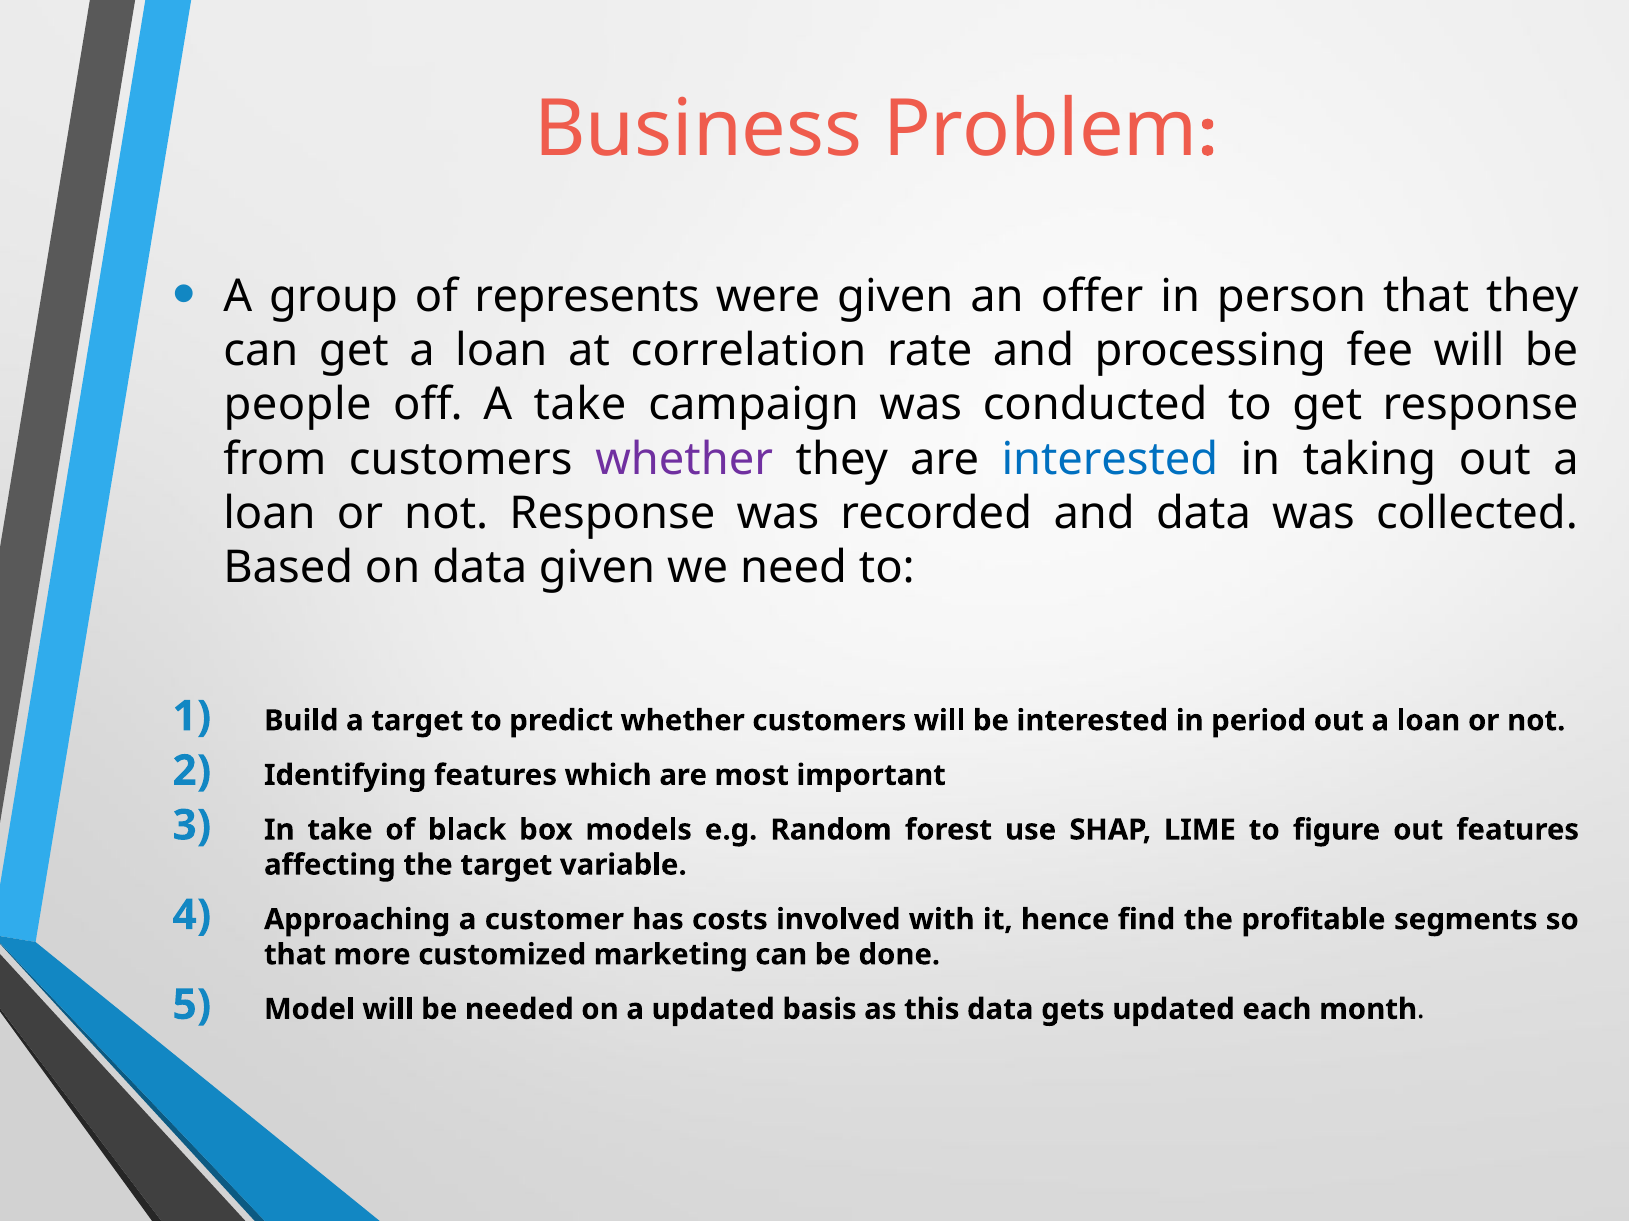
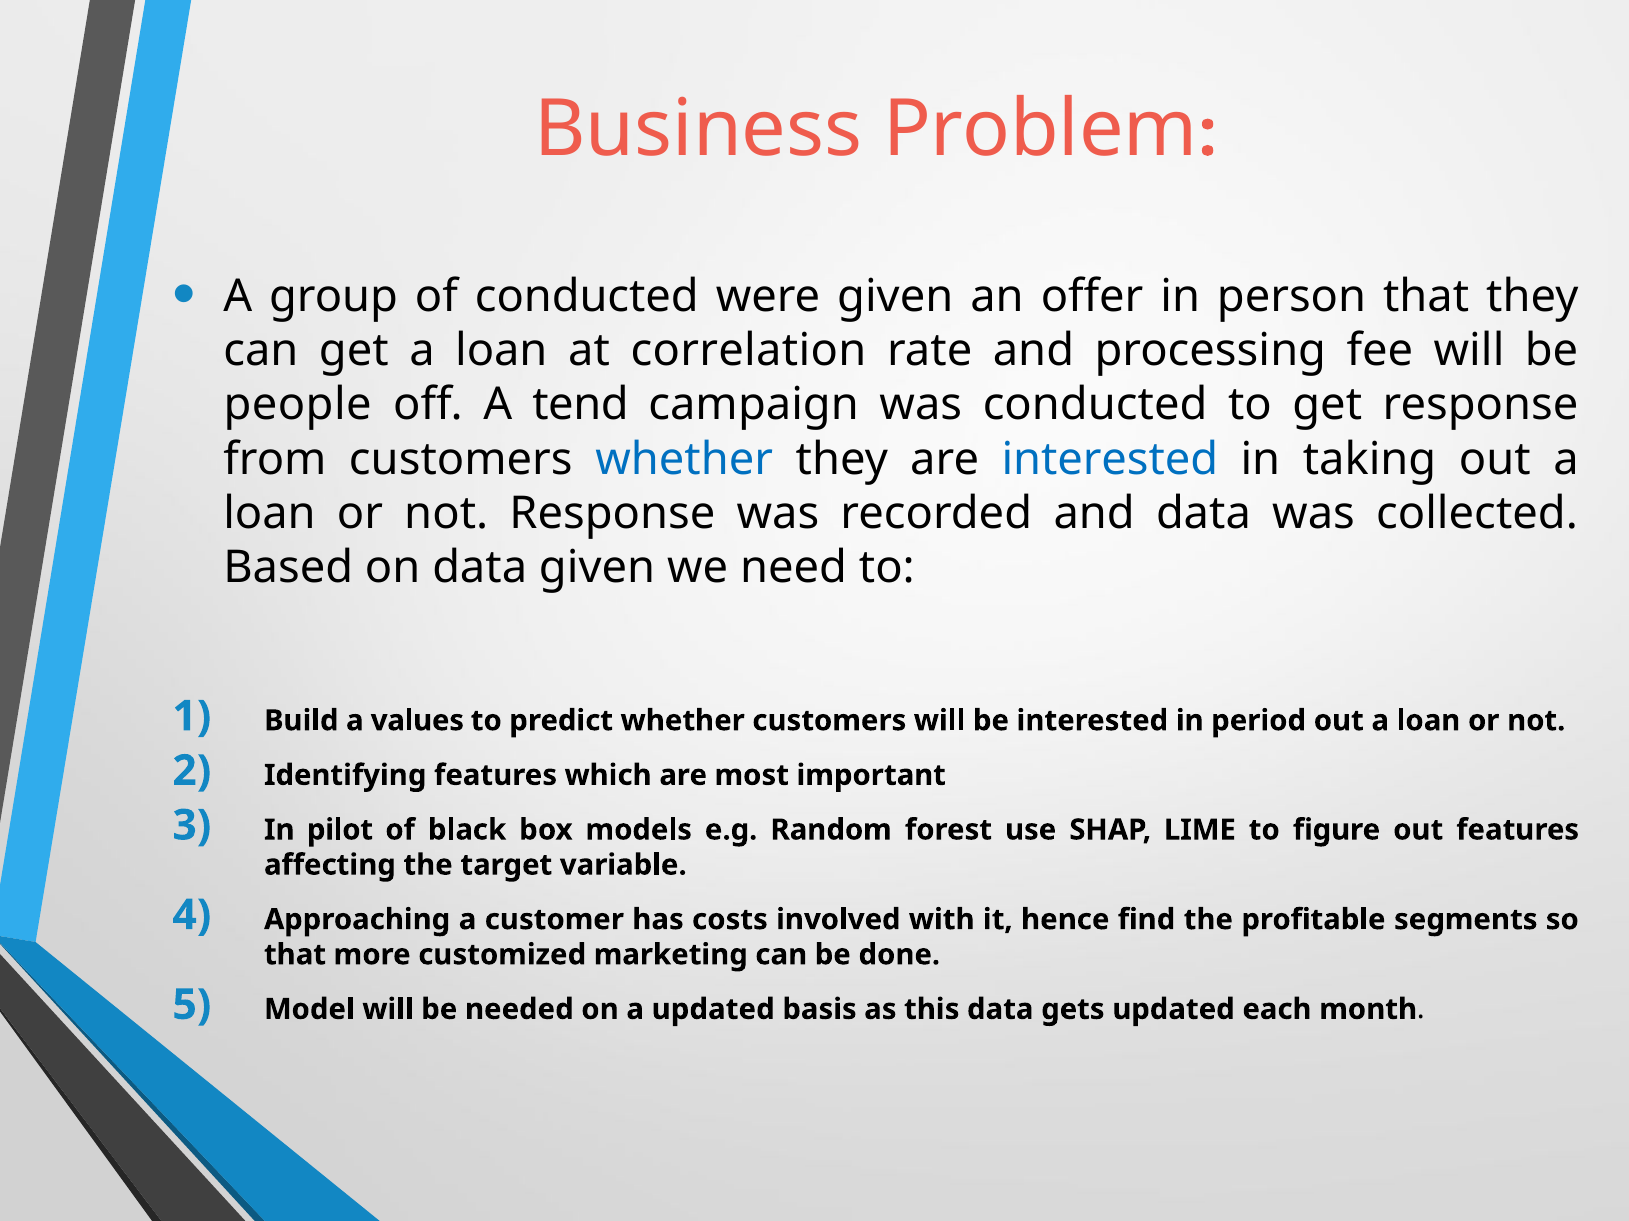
of represents: represents -> conducted
A take: take -> tend
whether at (684, 460) colour: purple -> blue
a target: target -> values
In take: take -> pilot
